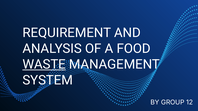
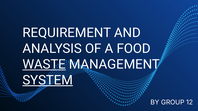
SYSTEM underline: none -> present
